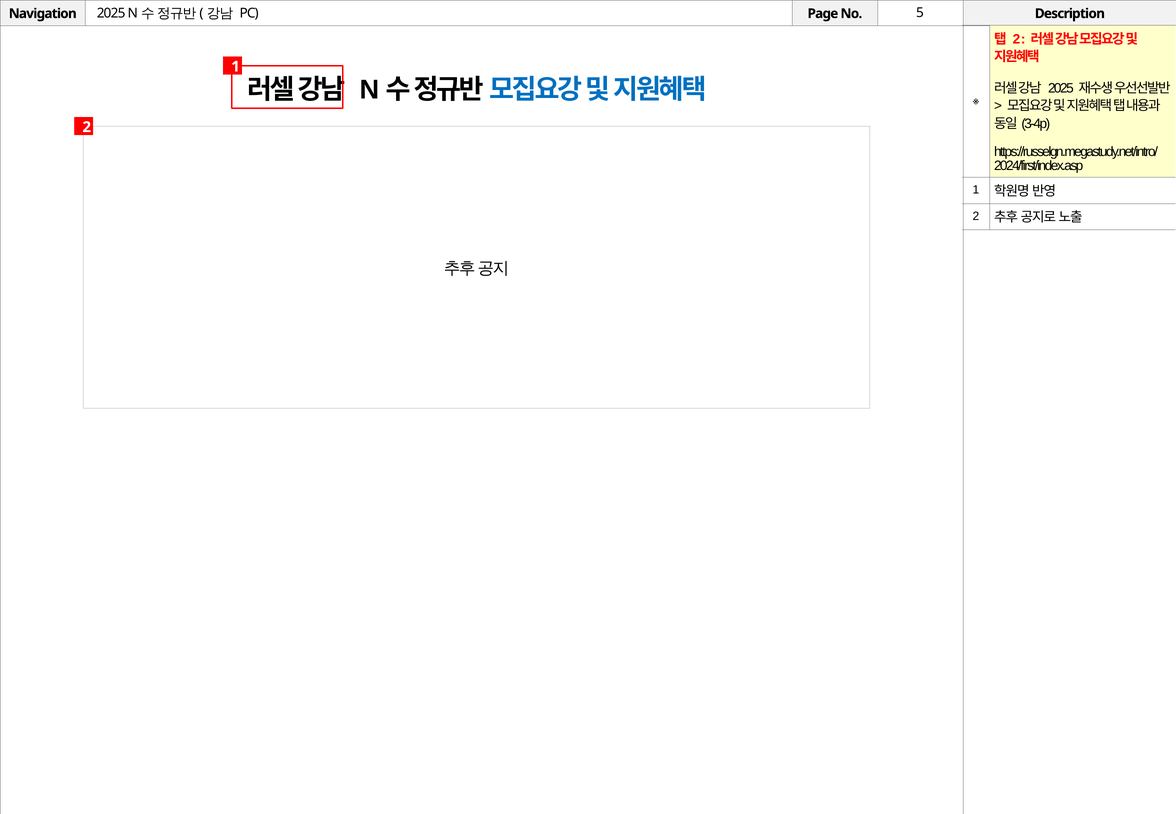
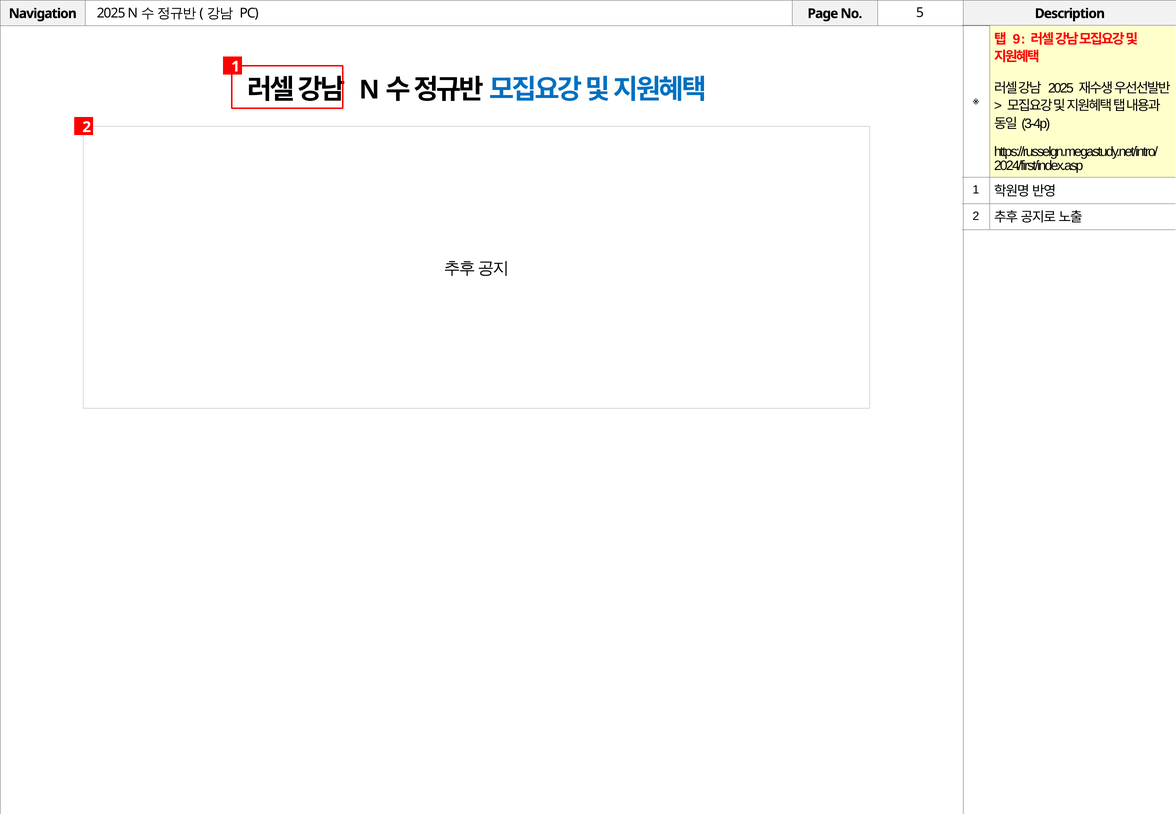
2 at (1017, 39): 2 -> 9
